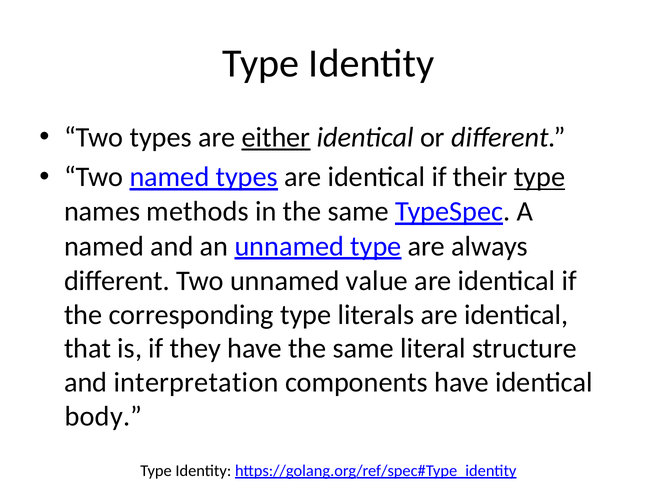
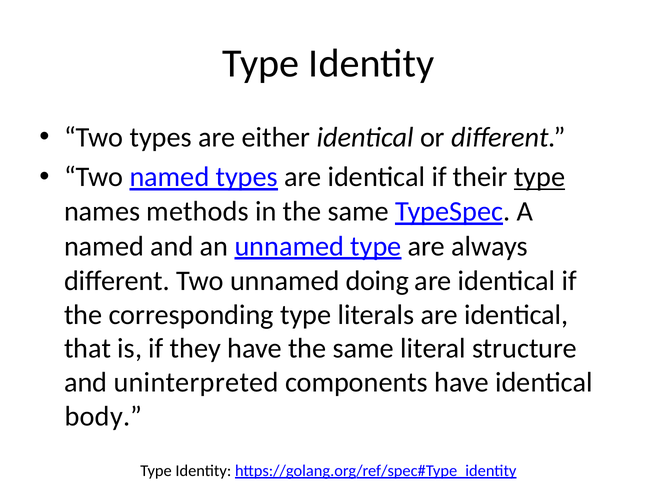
either underline: present -> none
value: value -> doing
interpretation: interpretation -> uninterpreted
